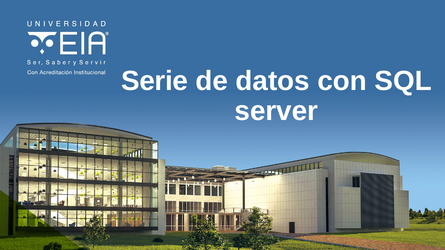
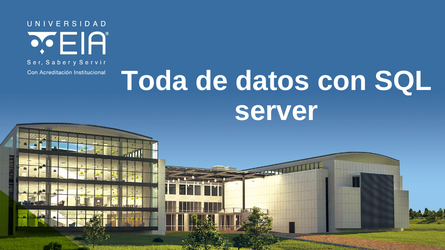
Serie: Serie -> Toda
